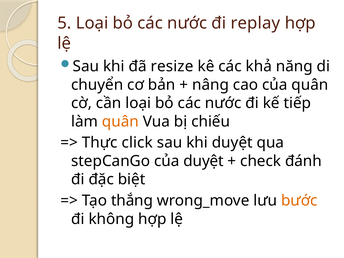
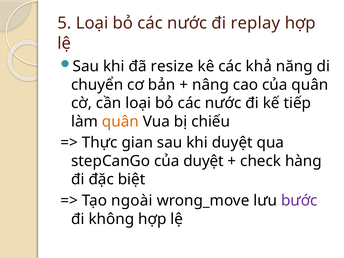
click: click -> gian
đánh: đánh -> hàng
thắng: thắng -> ngoài
bước colour: orange -> purple
